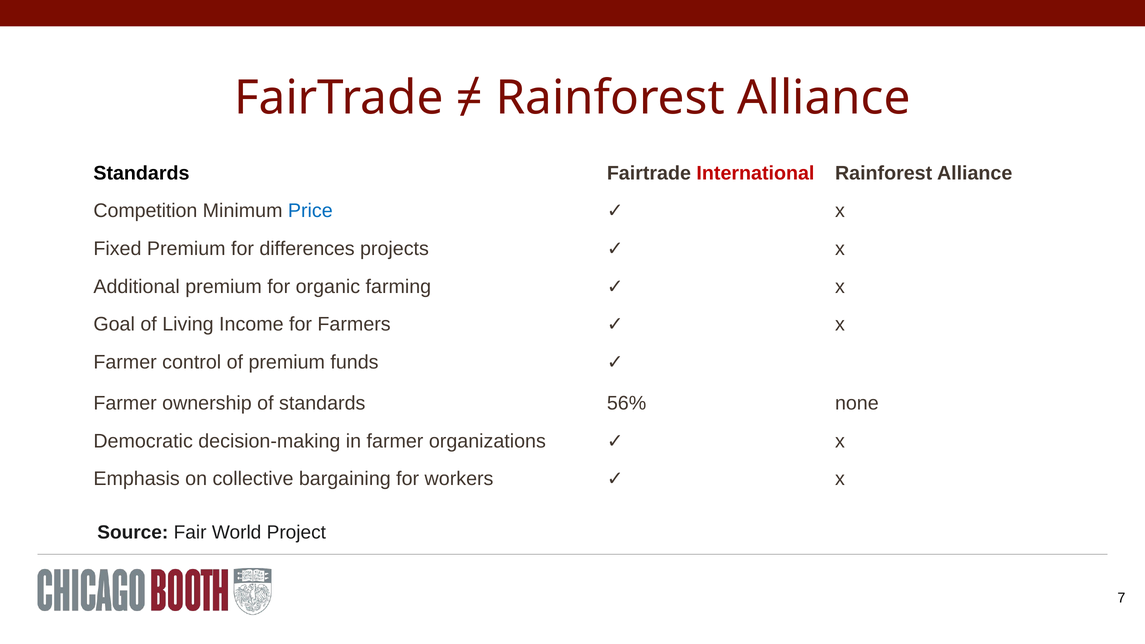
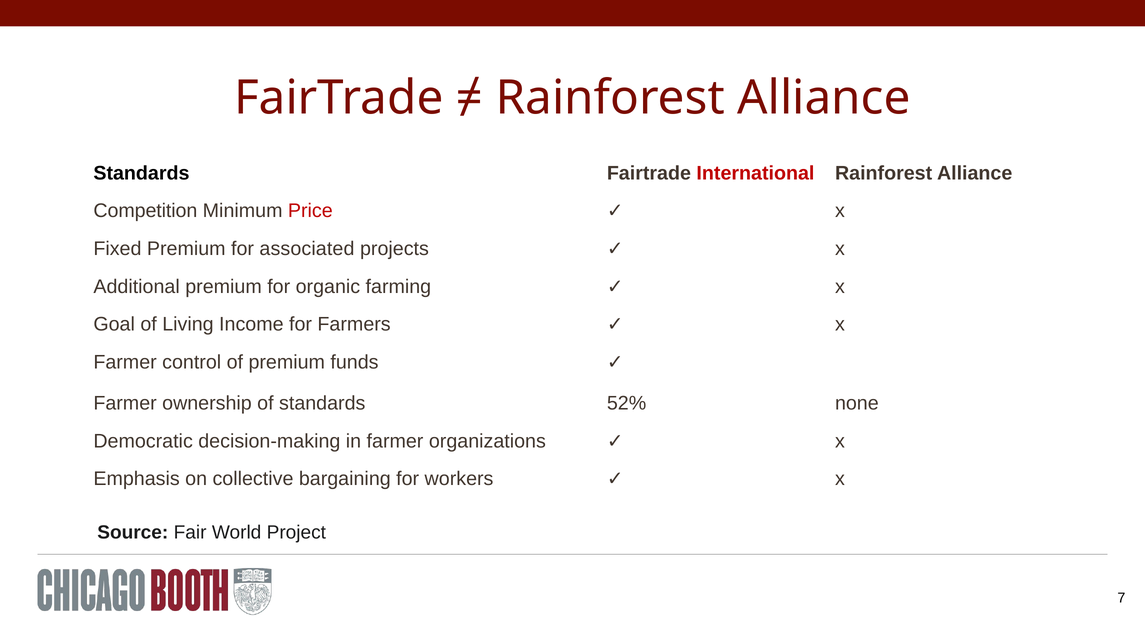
Price colour: blue -> red
differences: differences -> associated
56%: 56% -> 52%
